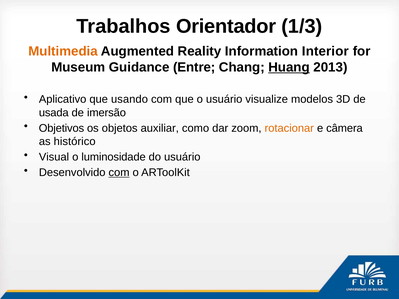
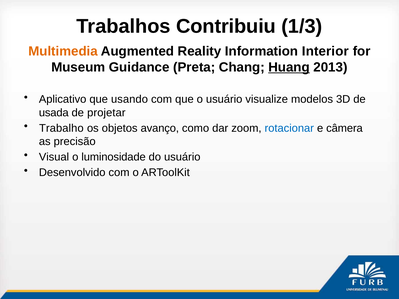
Orientador: Orientador -> Contribuiu
Entre: Entre -> Preta
imersão: imersão -> projetar
Objetivos: Objetivos -> Trabalho
auxiliar: auxiliar -> avanço
rotacionar colour: orange -> blue
histórico: histórico -> precisão
com at (119, 173) underline: present -> none
